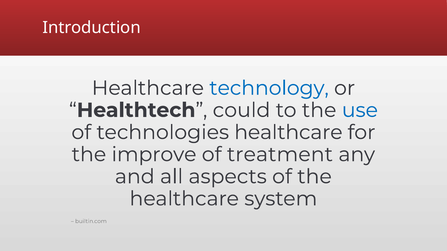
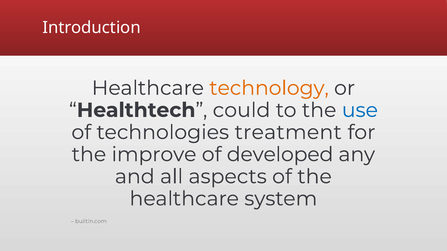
technology colour: blue -> orange
technologies healthcare: healthcare -> treatment
treatment: treatment -> developed
